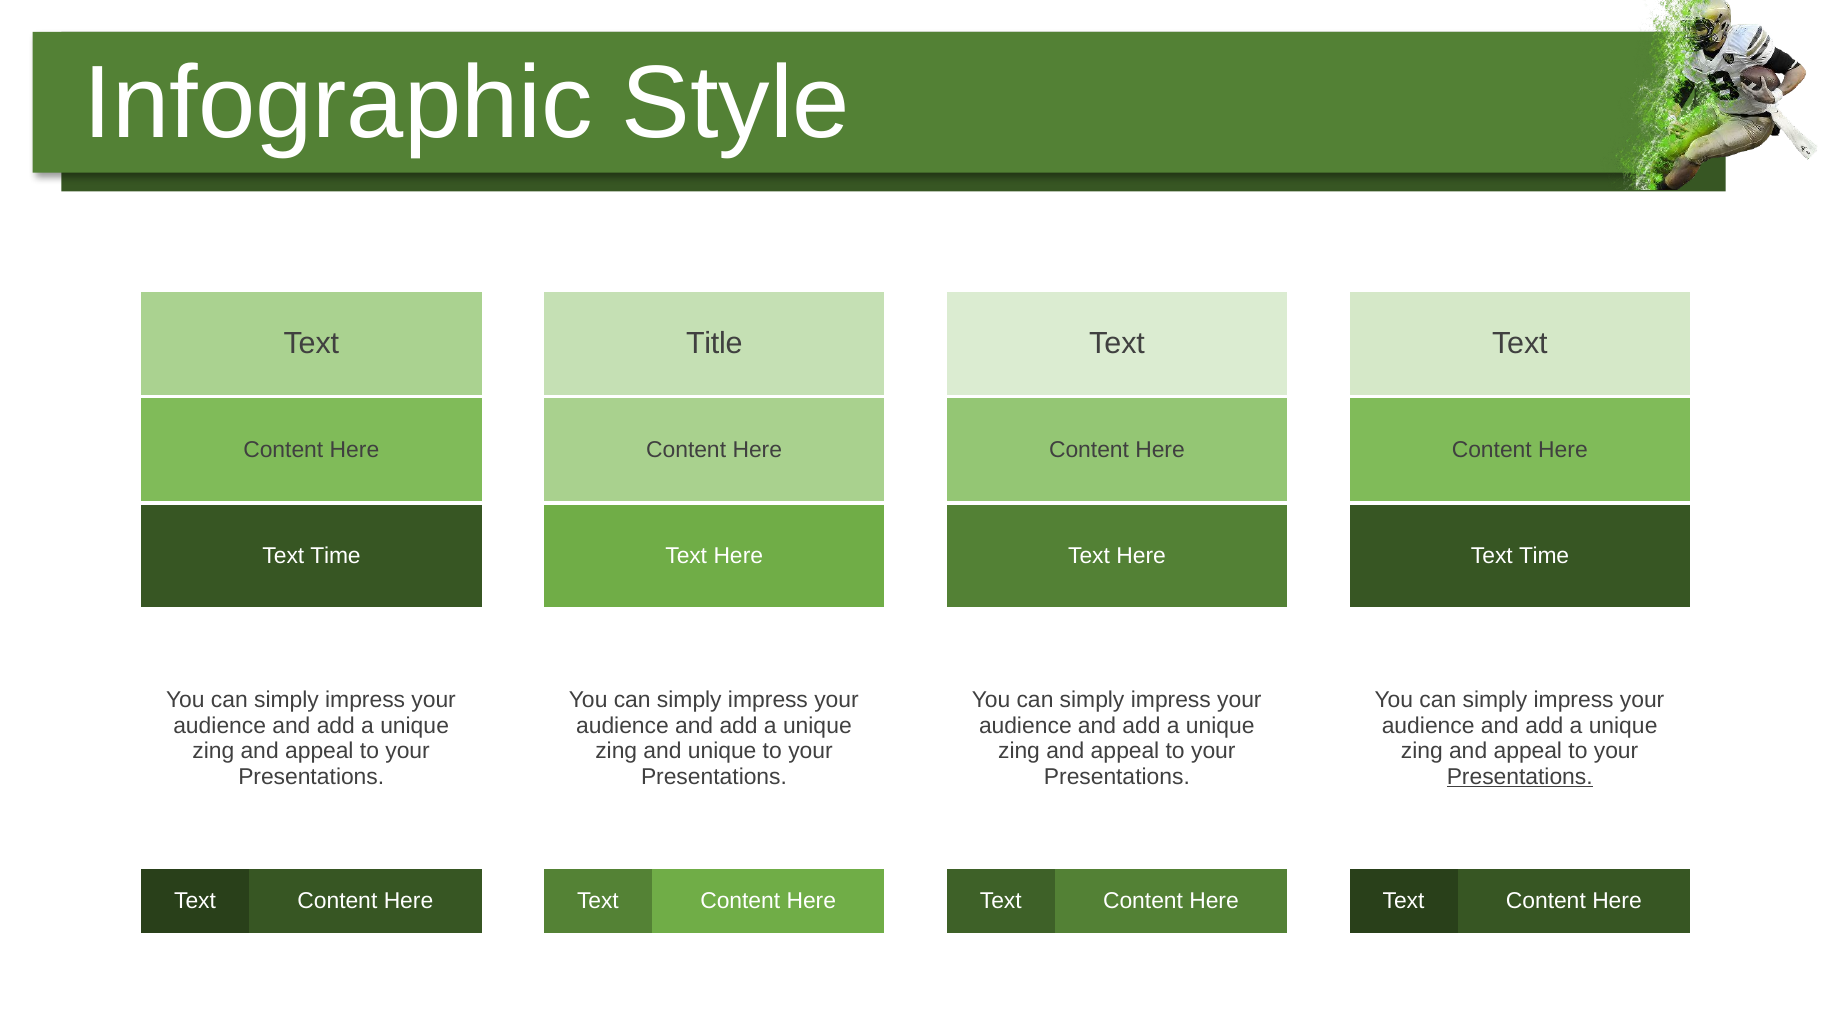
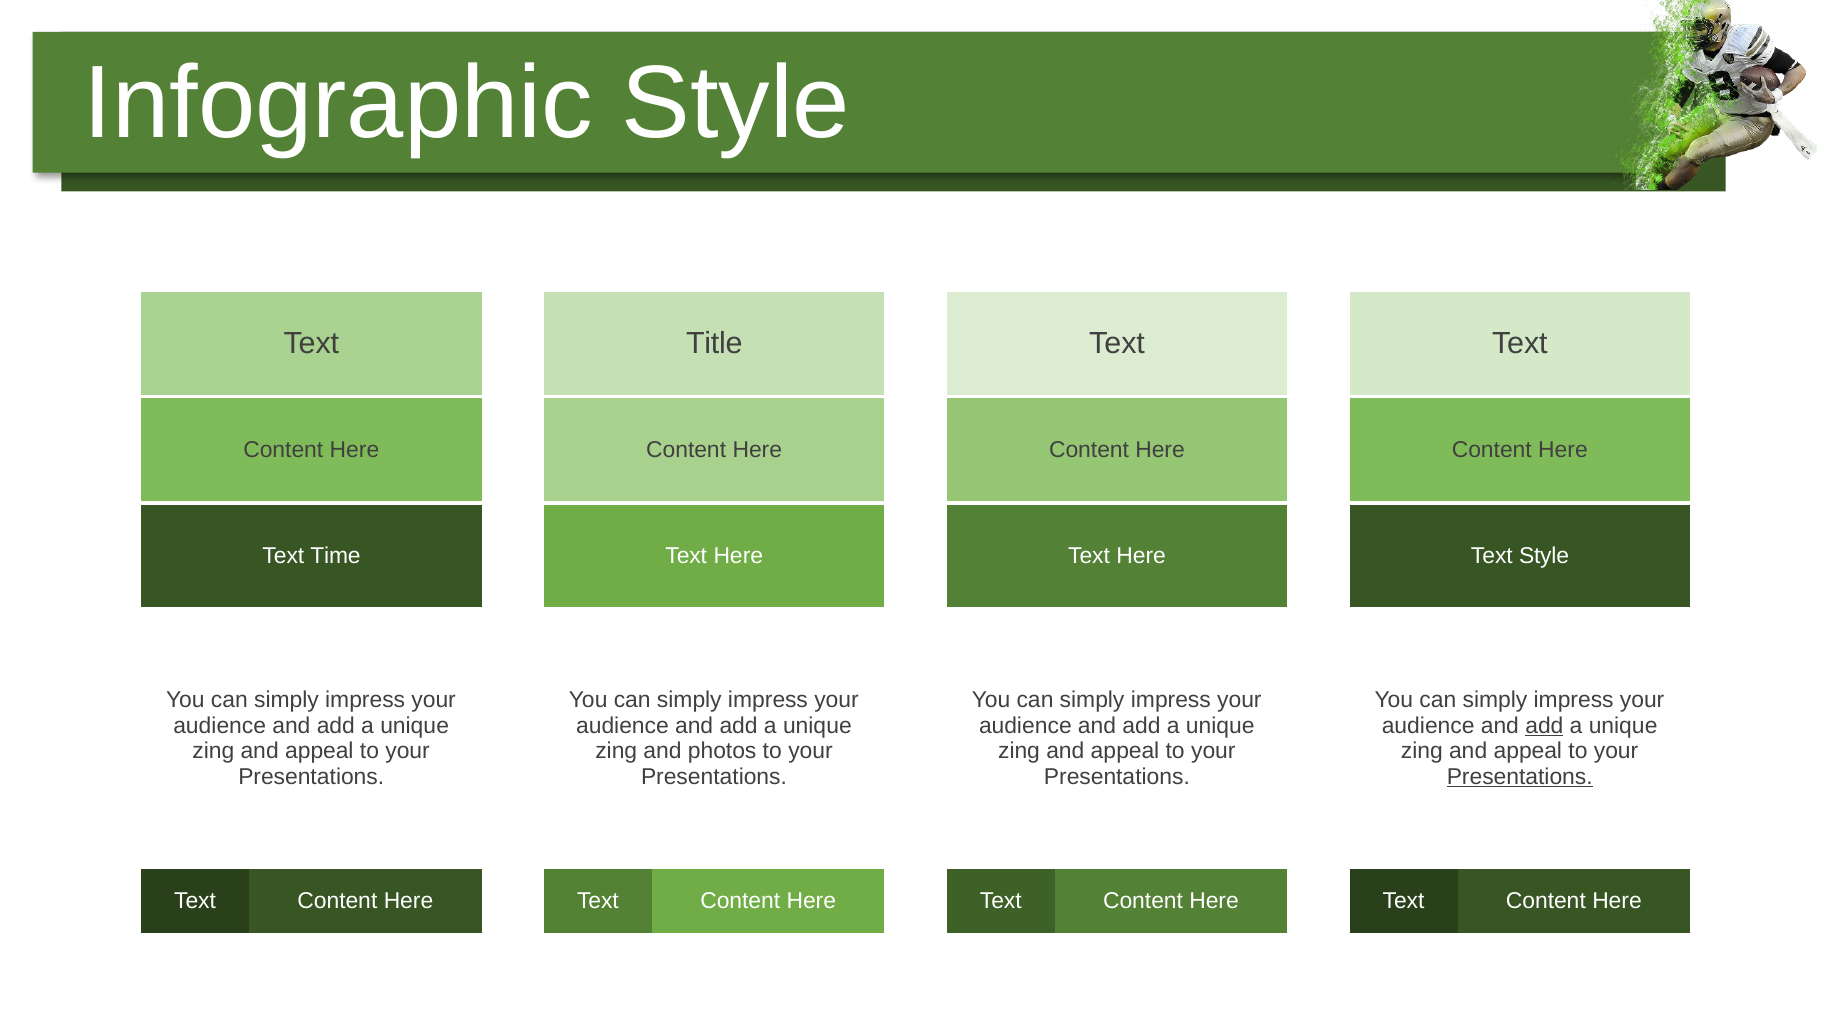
Time at (1544, 556): Time -> Style
add at (1544, 726) underline: none -> present
and unique: unique -> photos
